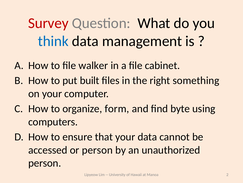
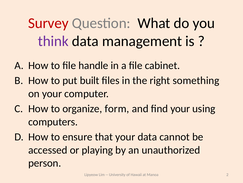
think colour: blue -> purple
walker: walker -> handle
find byte: byte -> your
or person: person -> playing
